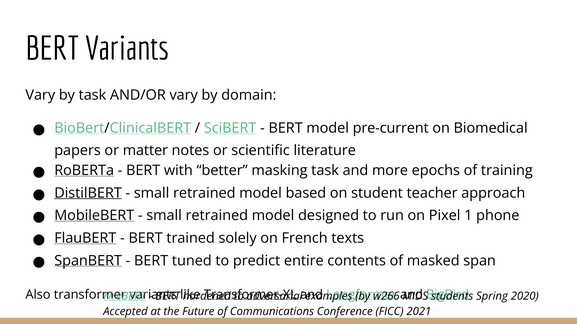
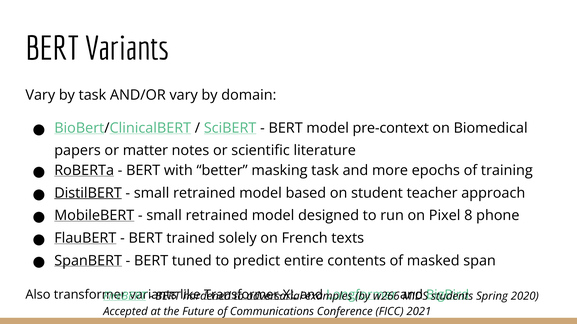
pre-current: pre-current -> pre-context
1: 1 -> 8
